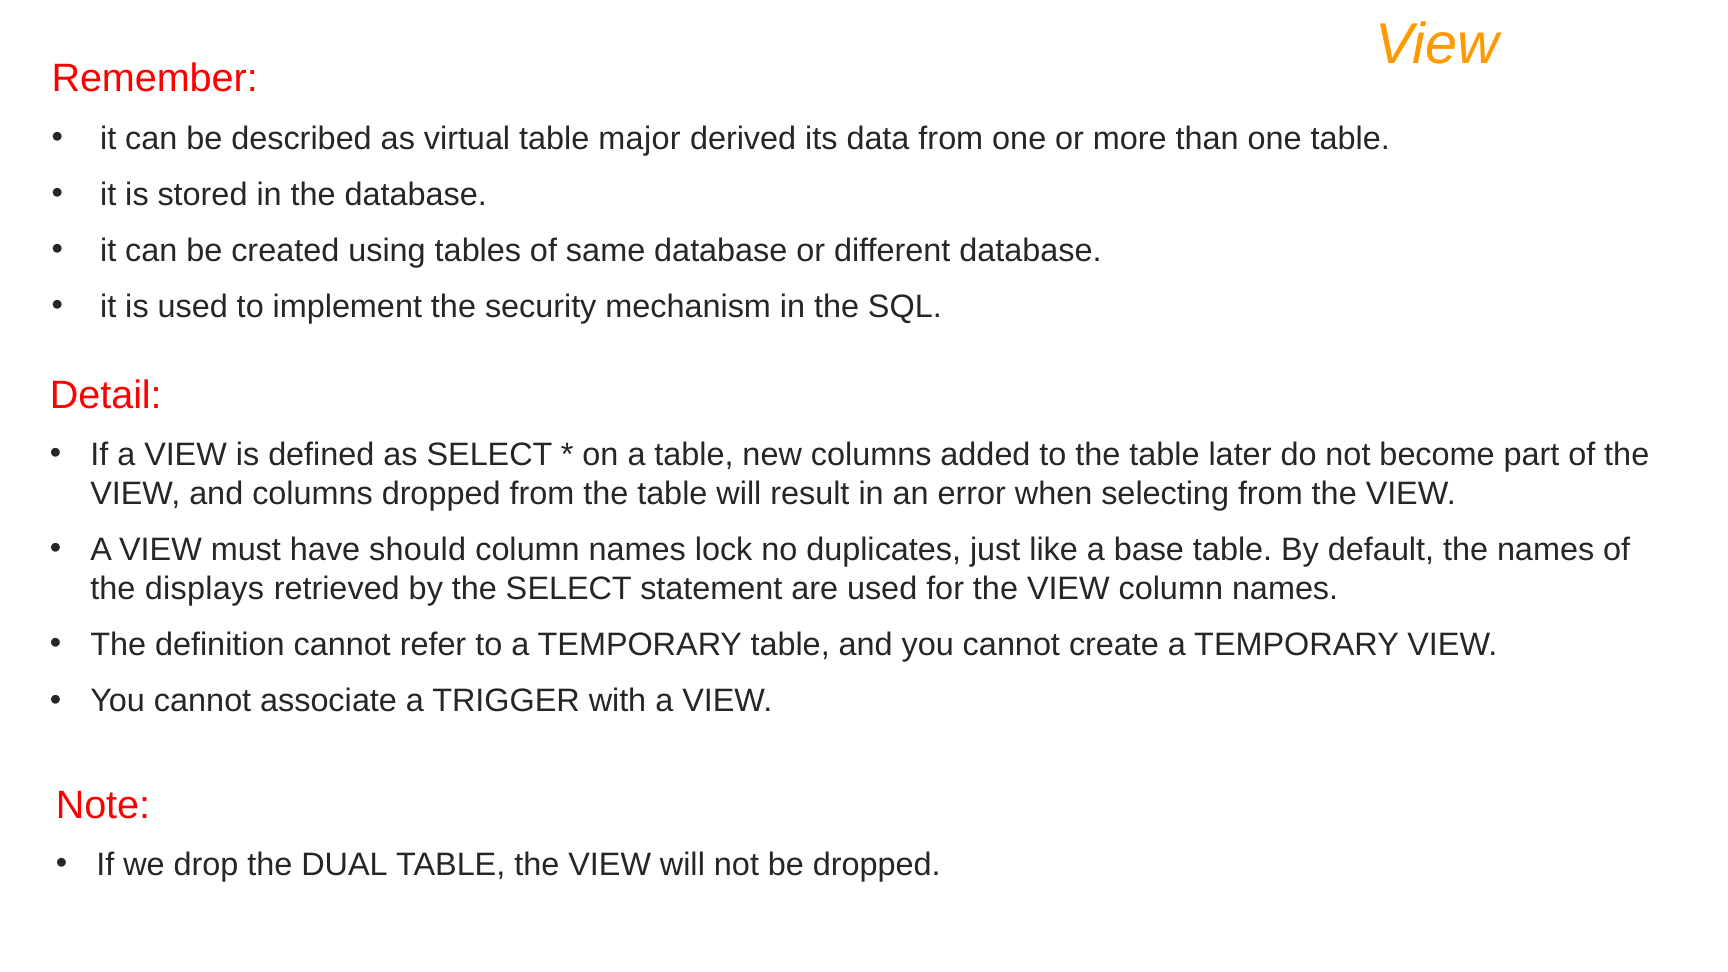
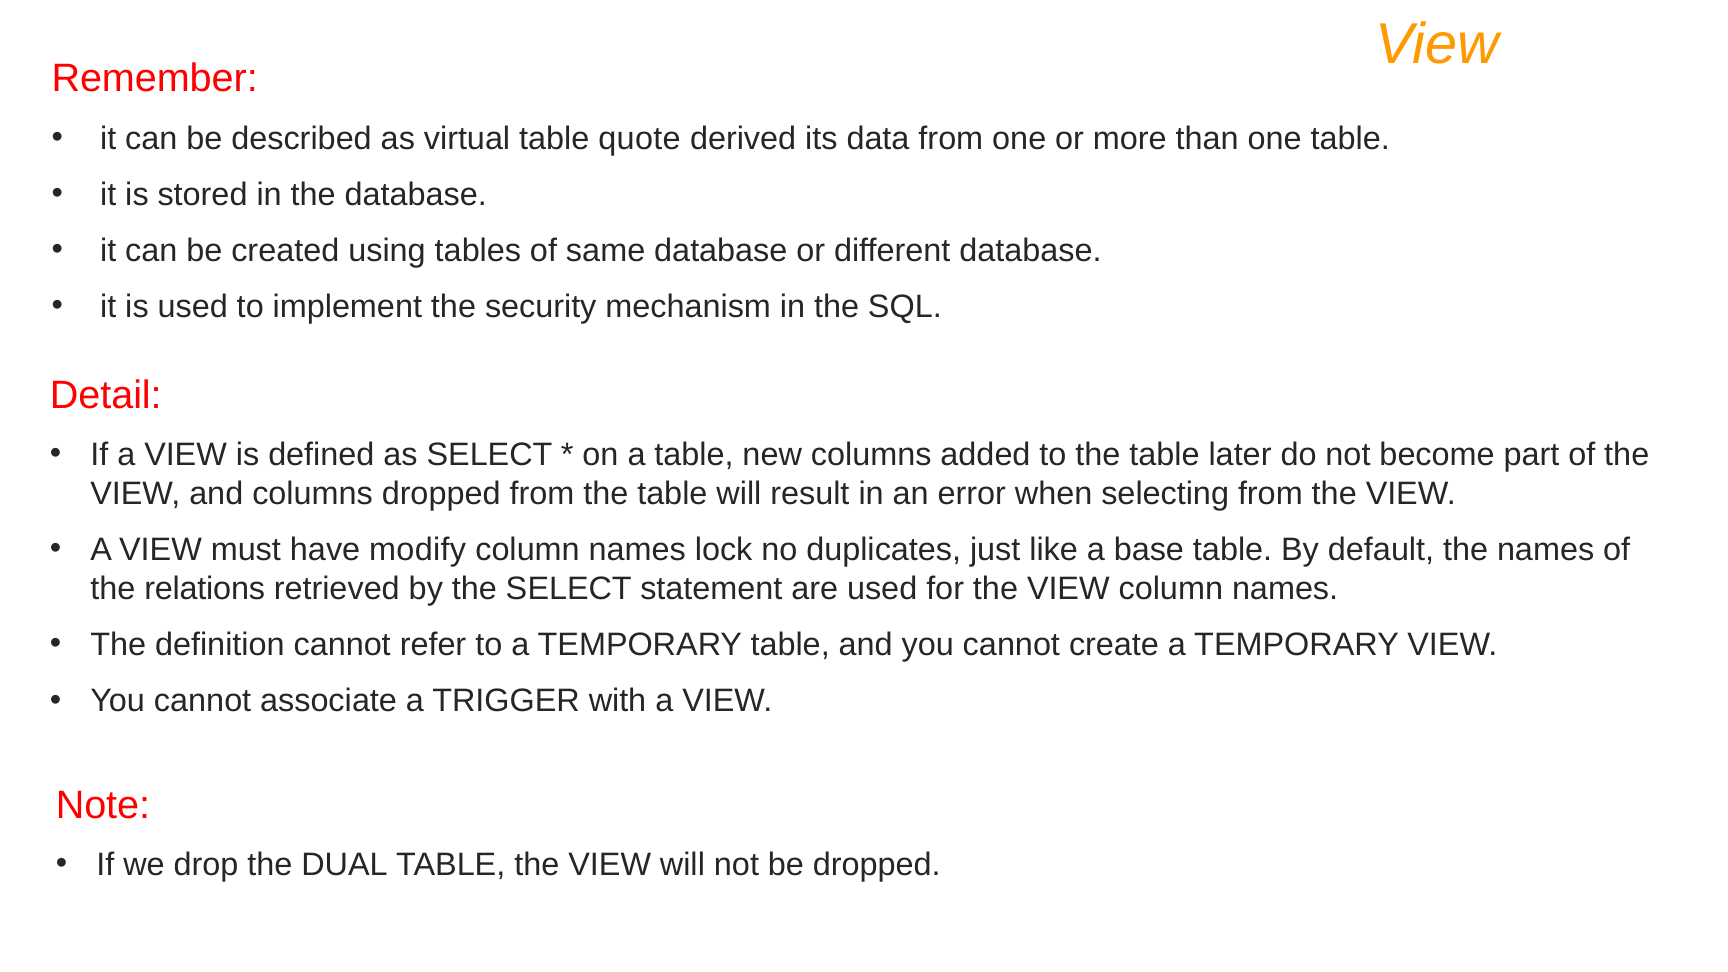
major: major -> quote
should: should -> modify
displays: displays -> relations
